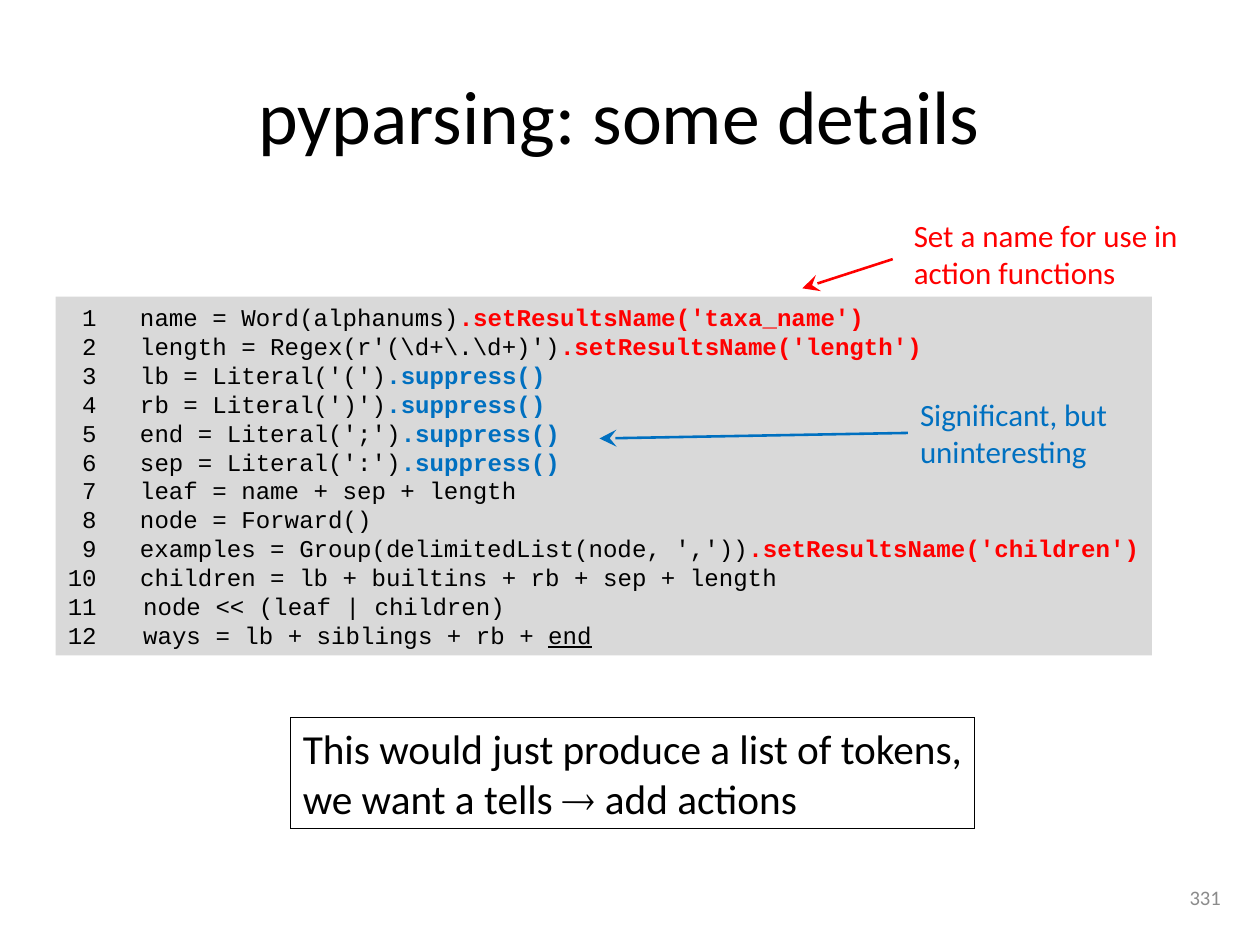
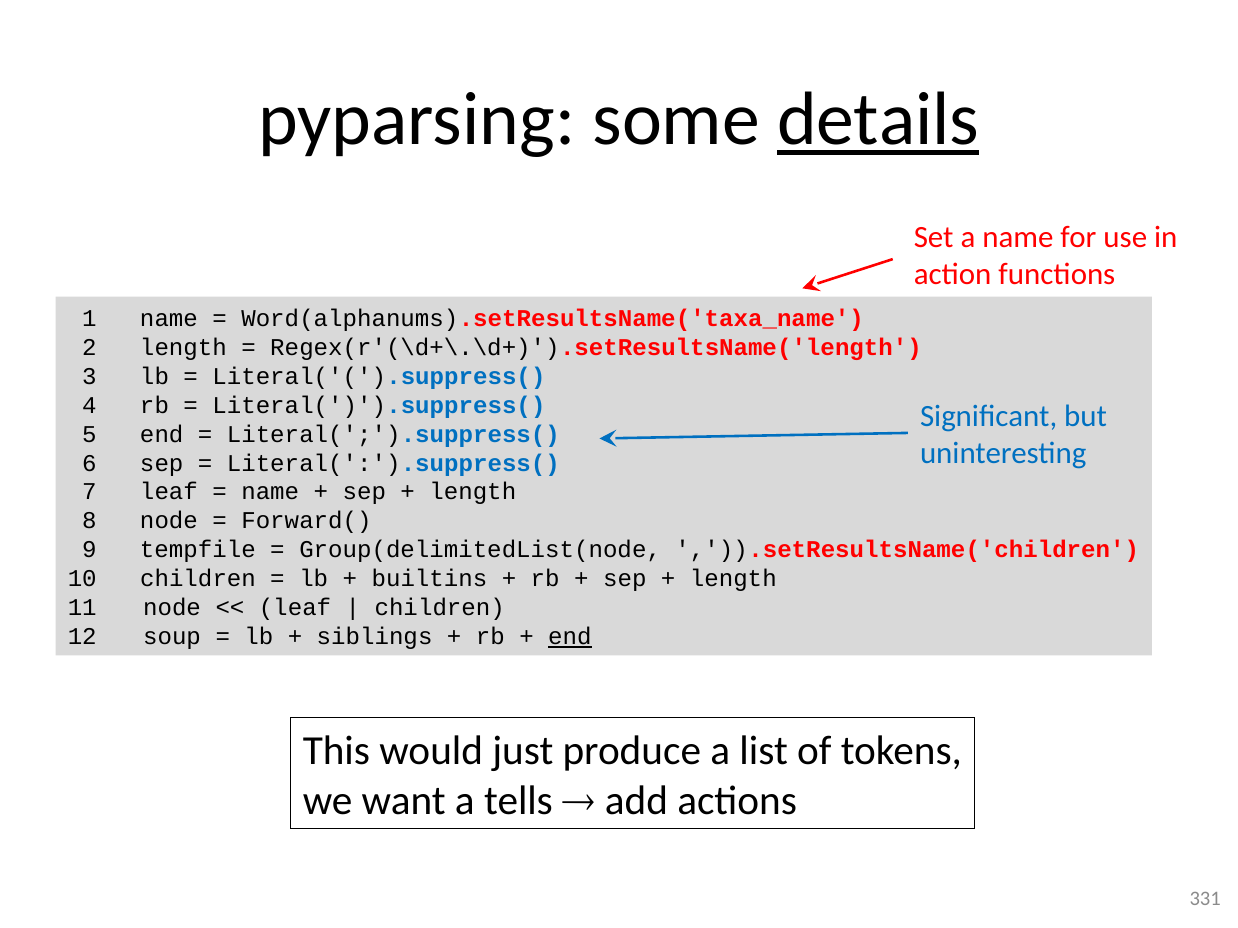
details underline: none -> present
examples: examples -> tempfile
ways: ways -> soup
